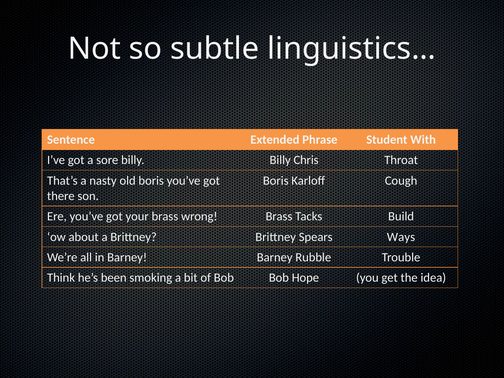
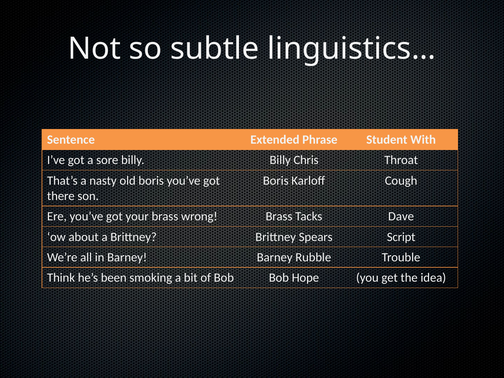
Build: Build -> Dave
Ways: Ways -> Script
